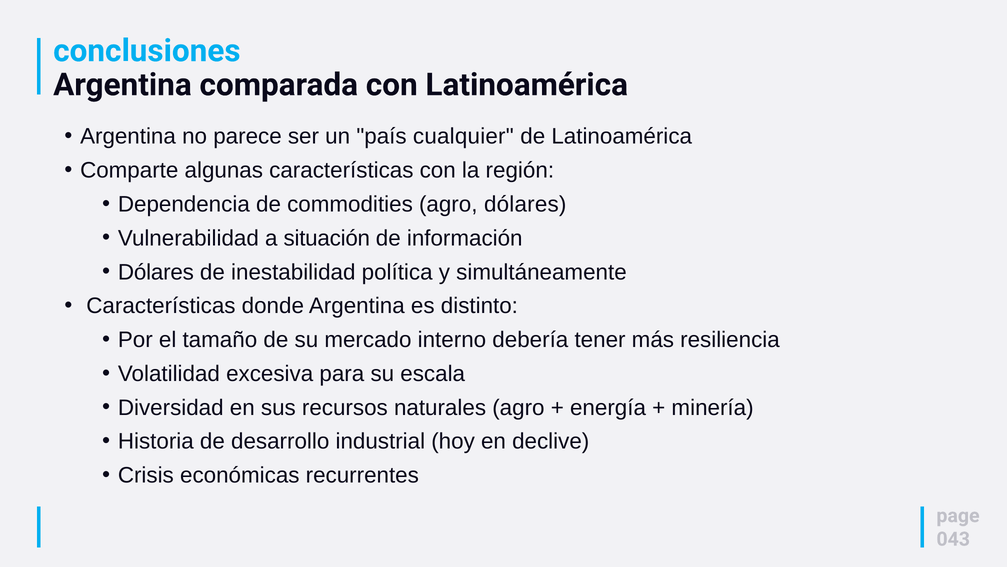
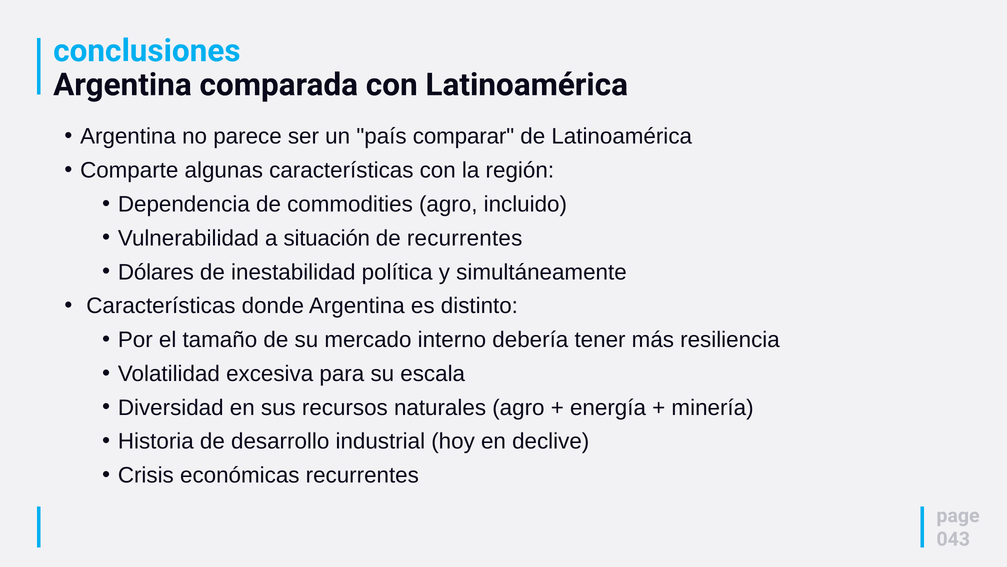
cualquier: cualquier -> comparar
agro dólares: dólares -> incluido
de información: información -> recurrentes
